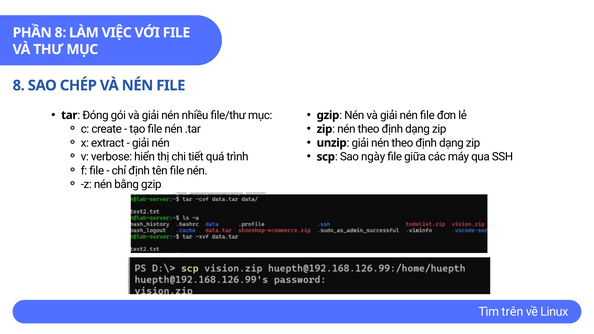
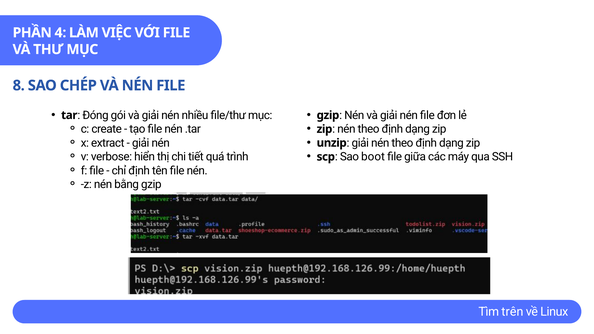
PHẦN 8: 8 -> 4
ngày: ngày -> boot
